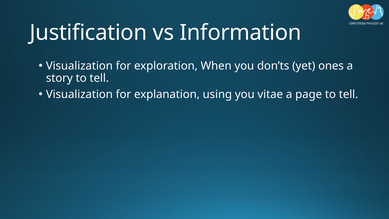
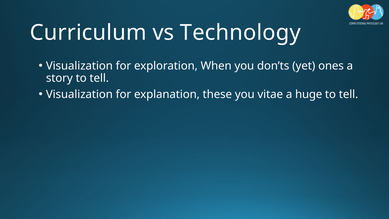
Justification: Justification -> Curriculum
Information: Information -> Technology
using: using -> these
page: page -> huge
